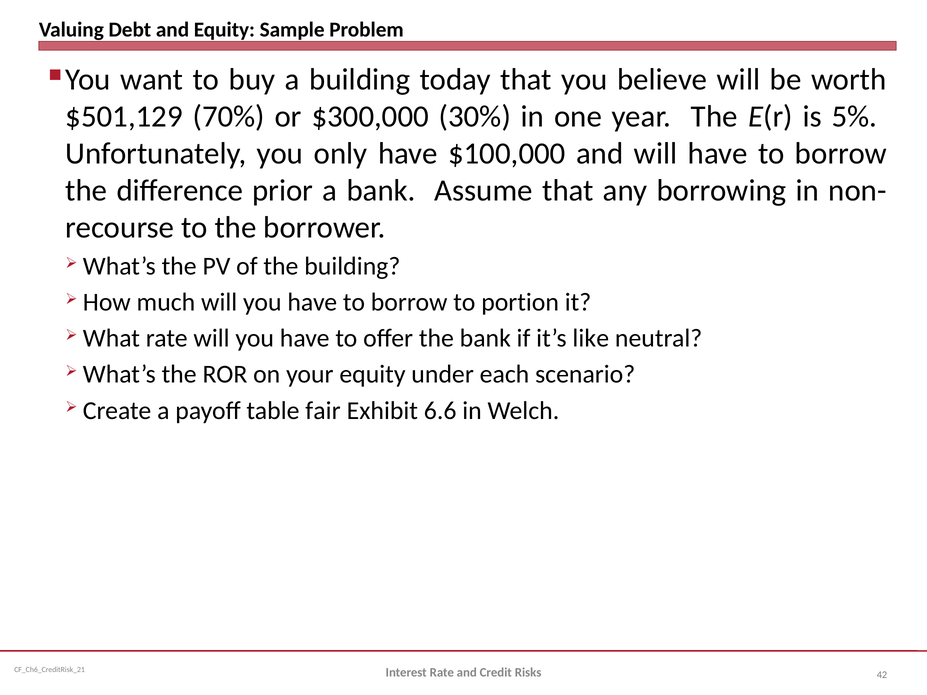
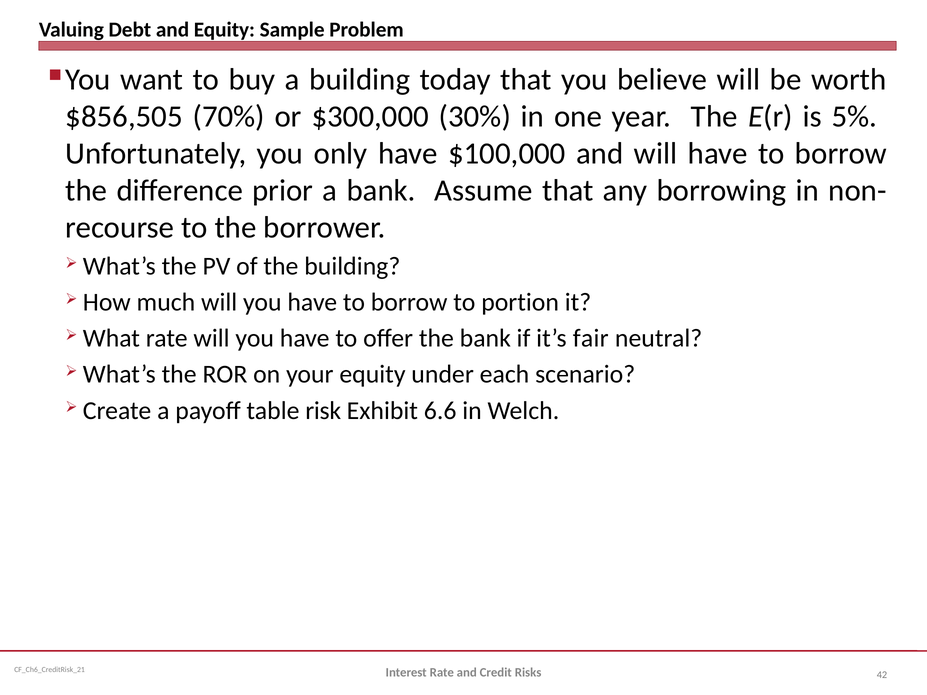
$501,129: $501,129 -> $856,505
like: like -> fair
fair: fair -> risk
